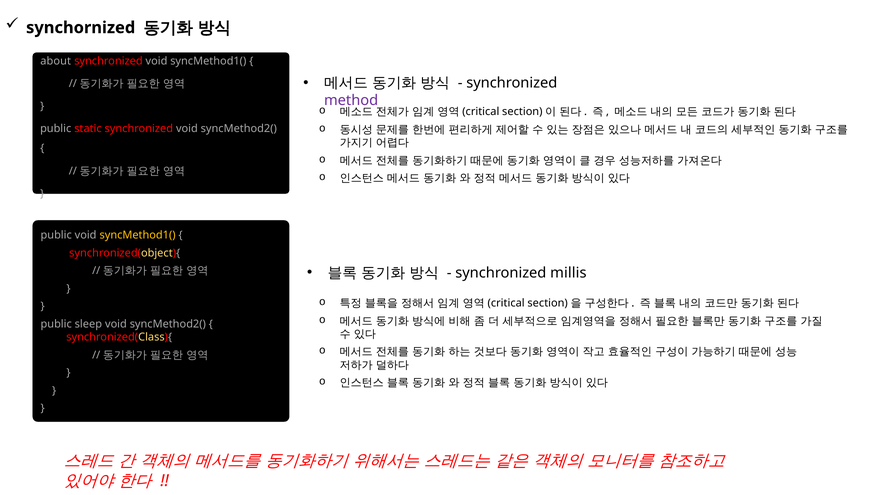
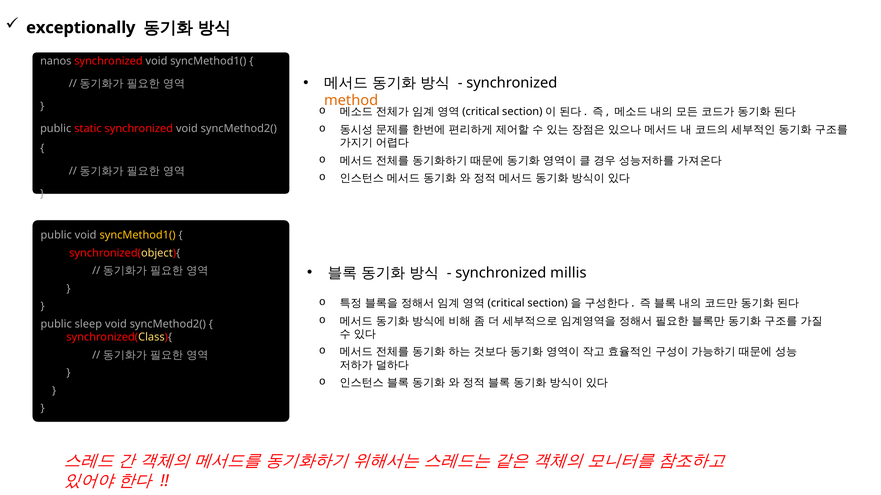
synchornized: synchornized -> exceptionally
about: about -> nanos
method colour: purple -> orange
